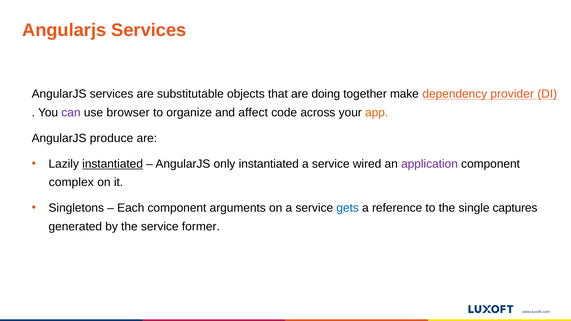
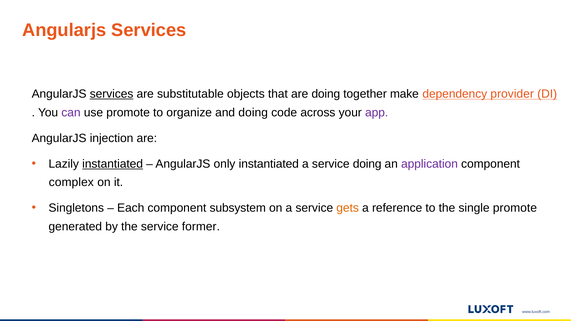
services at (112, 94) underline: none -> present
use browser: browser -> promote
and affect: affect -> doing
app colour: orange -> purple
produce: produce -> injection
service wired: wired -> doing
arguments: arguments -> subsystem
gets colour: blue -> orange
single captures: captures -> promote
